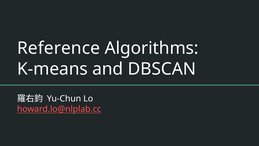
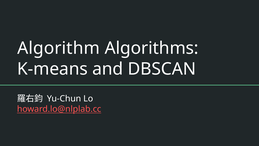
Reference: Reference -> Algorithm
